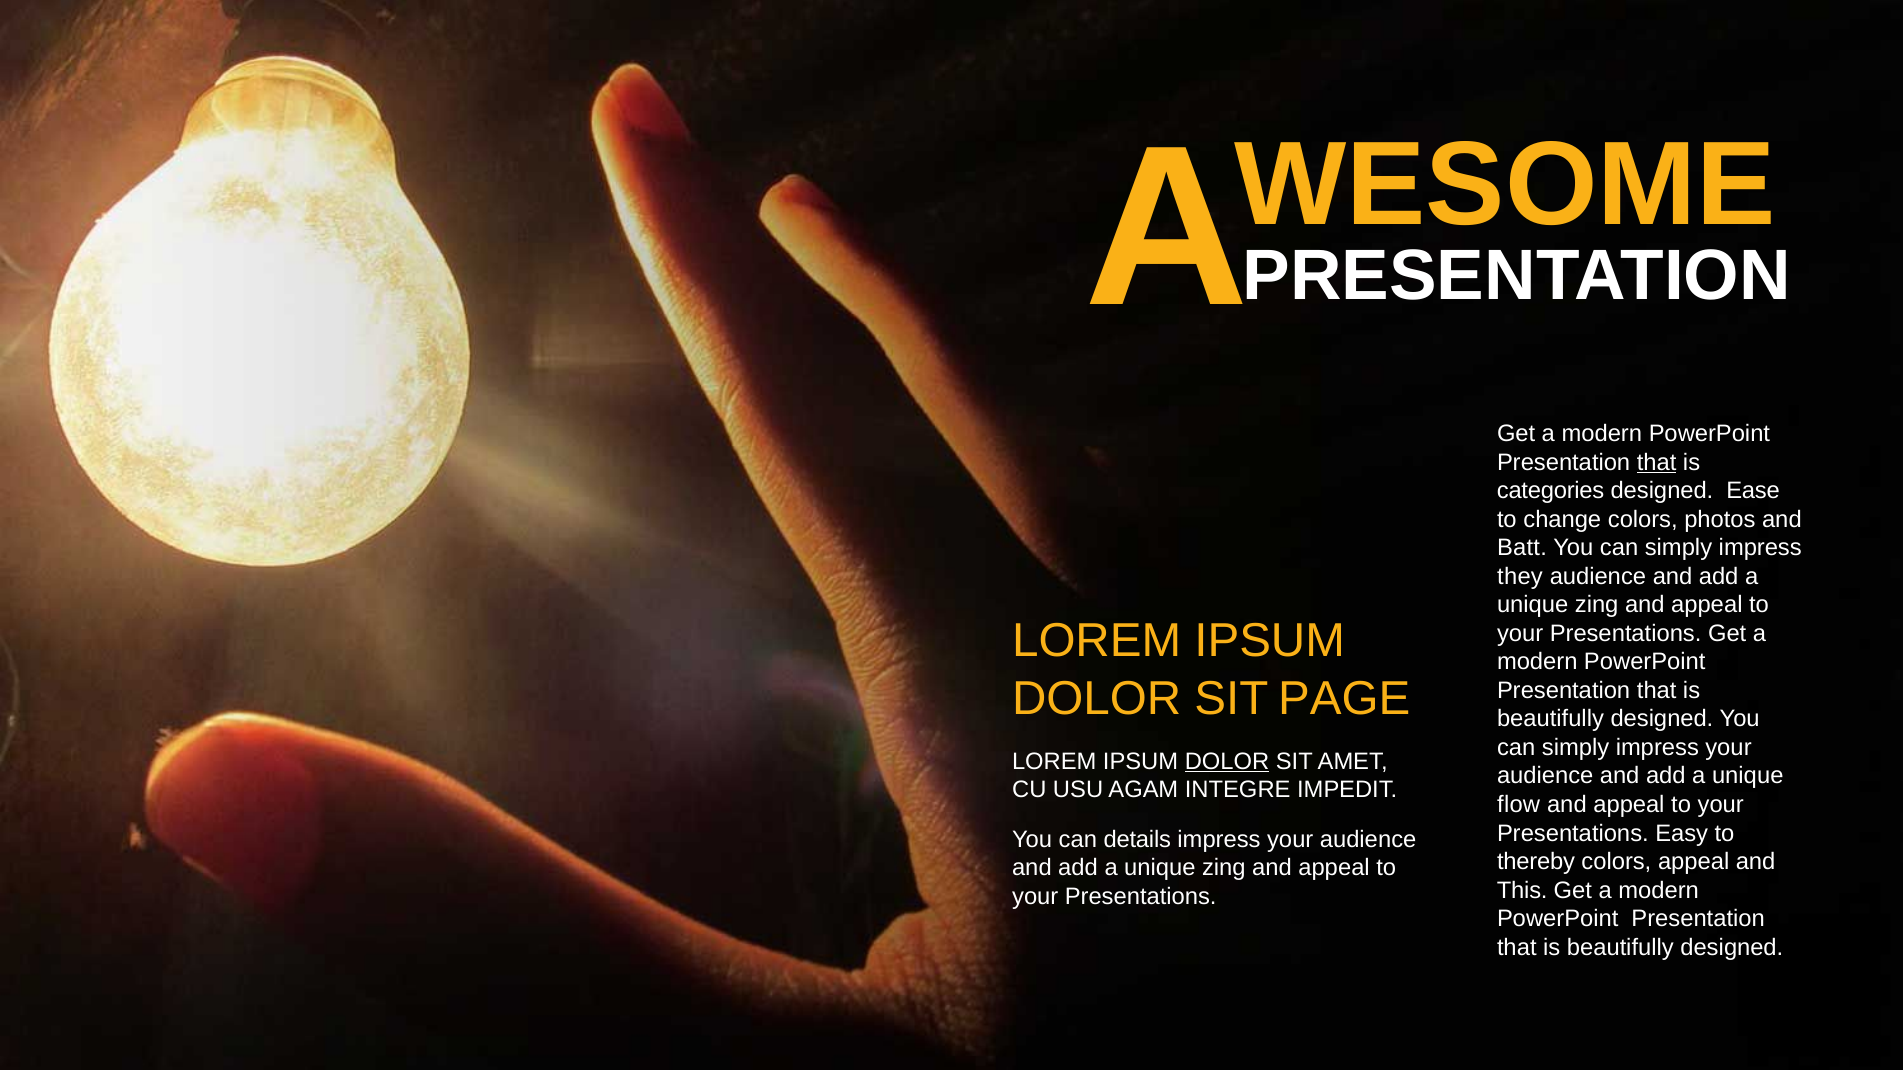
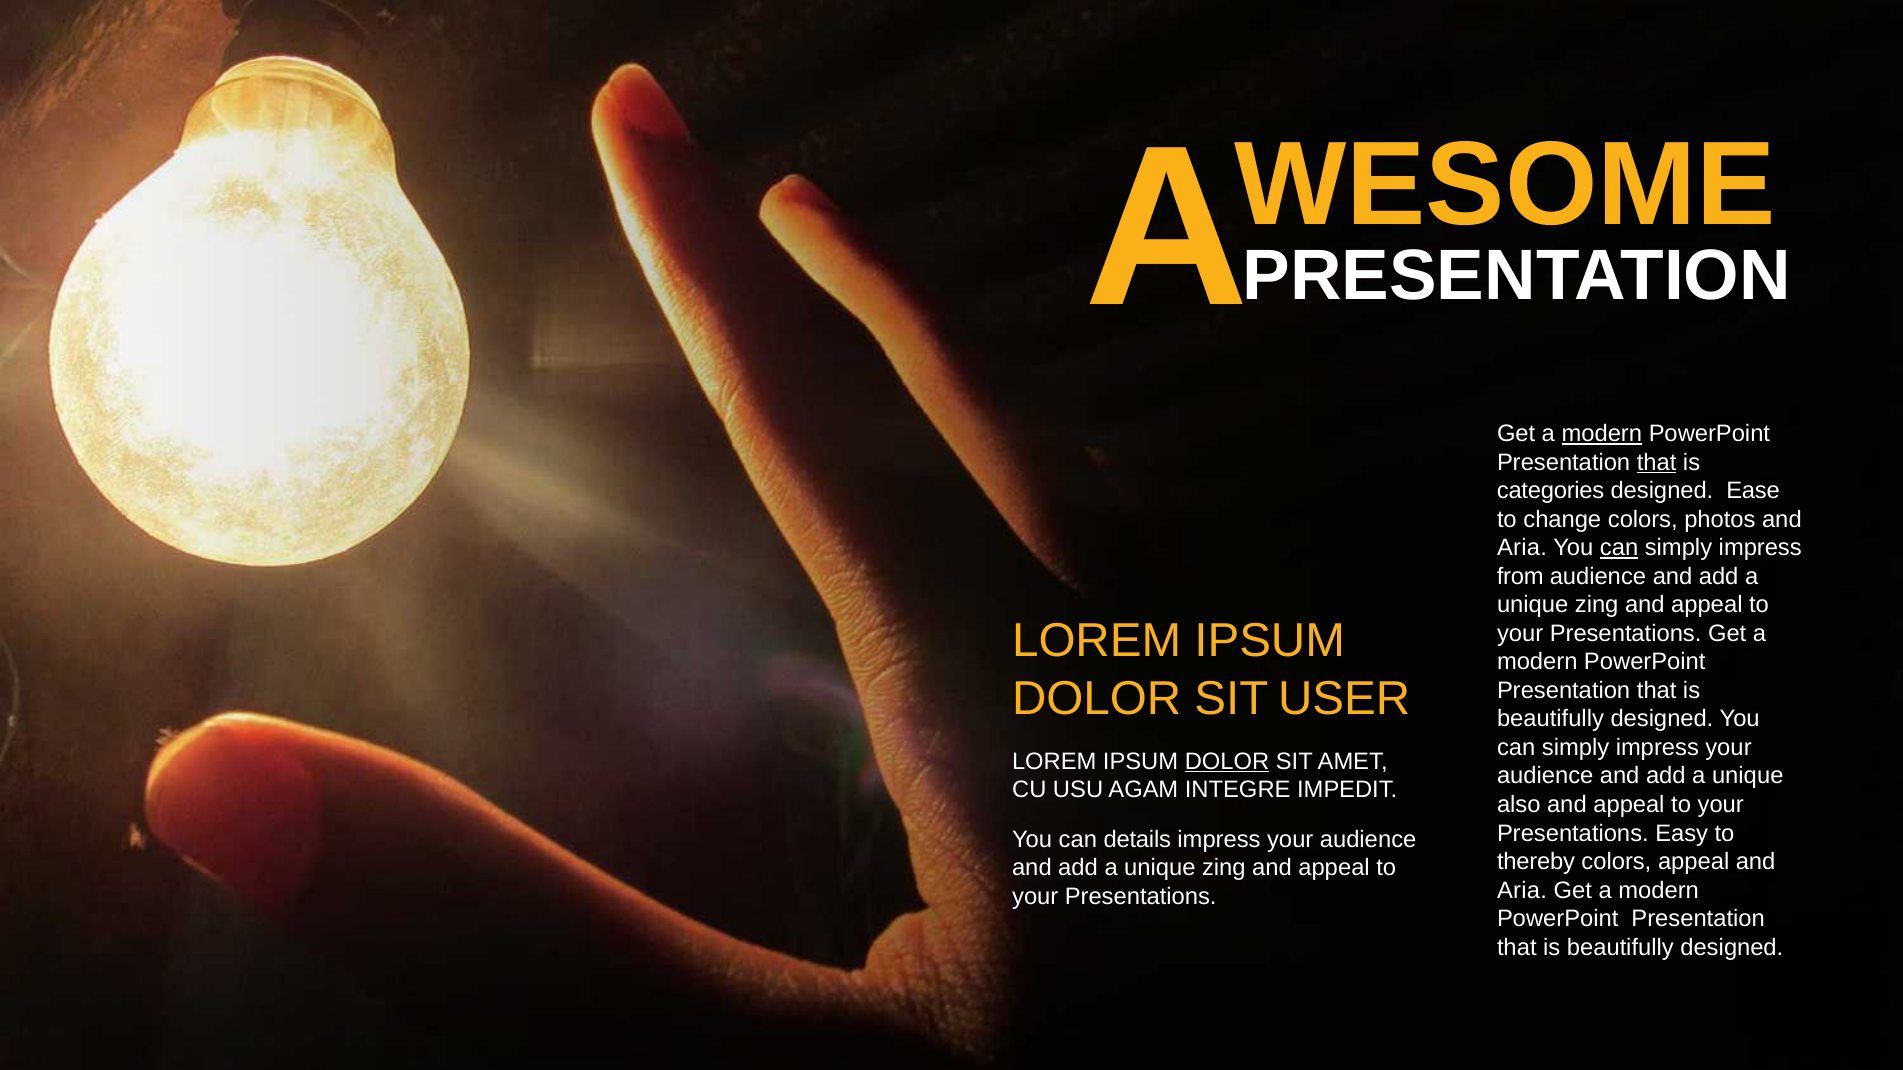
modern at (1602, 434) underline: none -> present
Batt at (1522, 548): Batt -> Aria
can at (1619, 548) underline: none -> present
they: they -> from
PAGE: PAGE -> USER
flow: flow -> also
This at (1522, 891): This -> Aria
